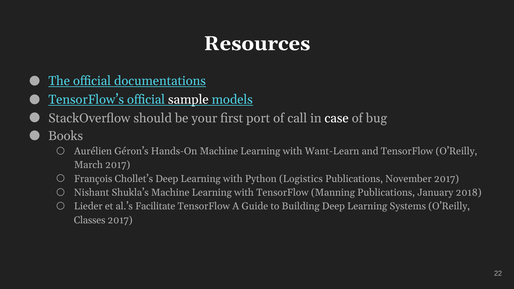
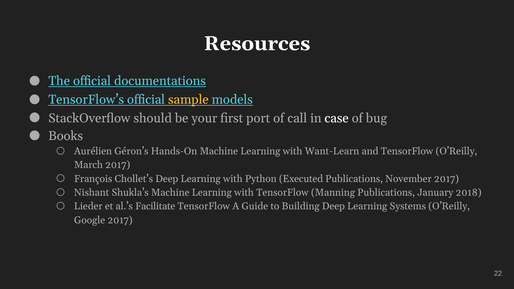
sample colour: white -> yellow
Logistics: Logistics -> Executed
Classes: Classes -> Google
